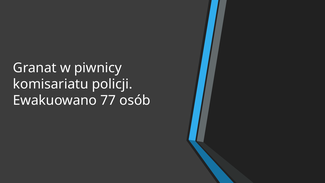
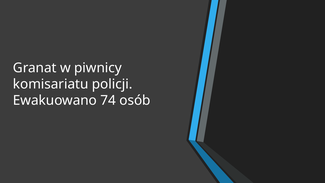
77: 77 -> 74
